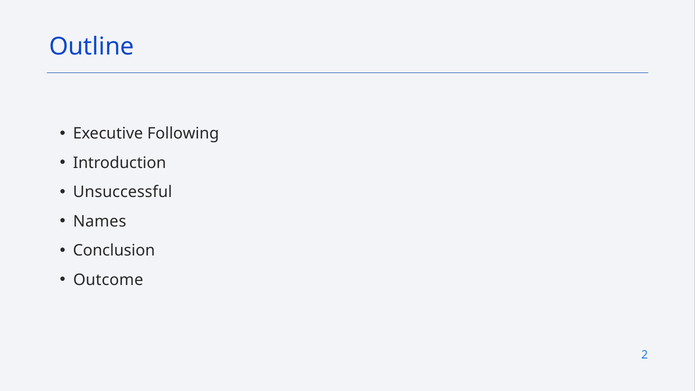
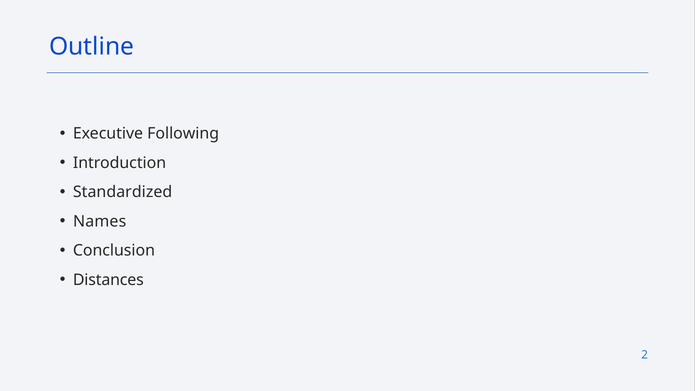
Unsuccessful: Unsuccessful -> Standardized
Outcome: Outcome -> Distances
